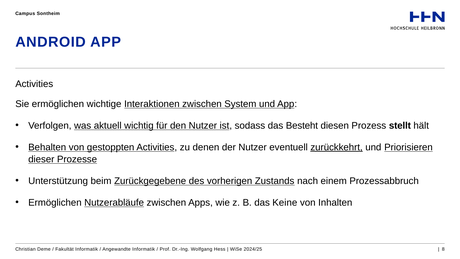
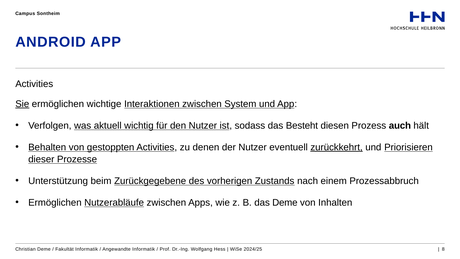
Sie underline: none -> present
stellt: stellt -> auch
das Keine: Keine -> Deme
